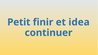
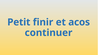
idea: idea -> acos
